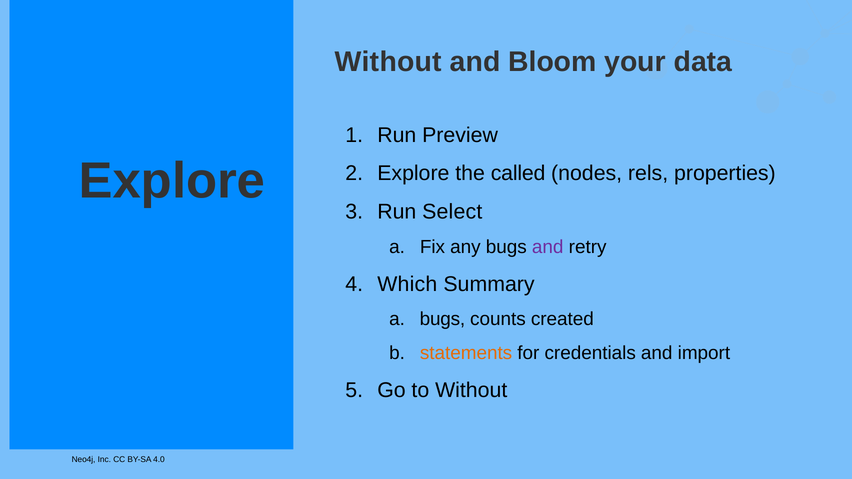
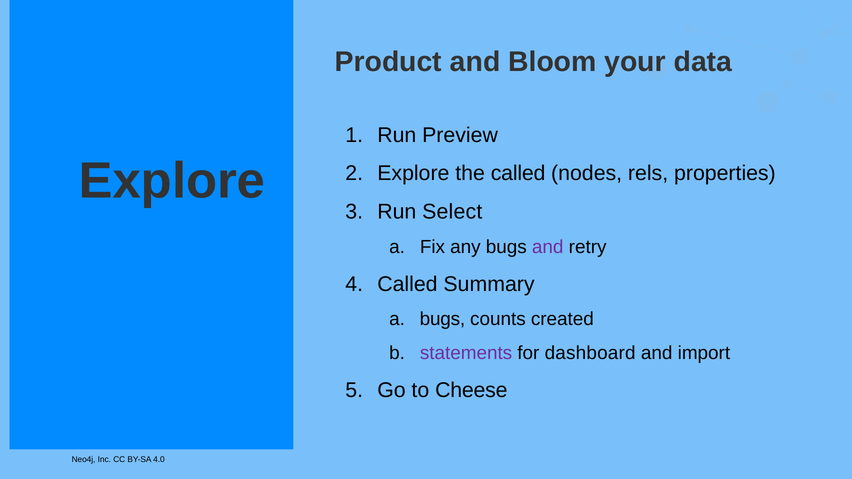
Without at (388, 62): Without -> Product
Which at (407, 284): Which -> Called
statements colour: orange -> purple
credentials: credentials -> dashboard
to Without: Without -> Cheese
